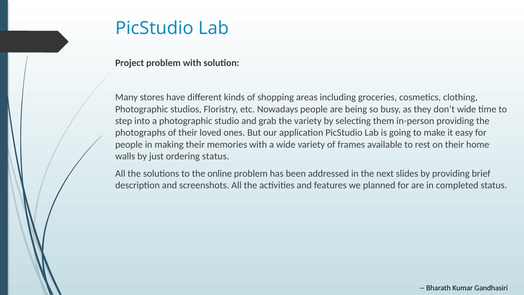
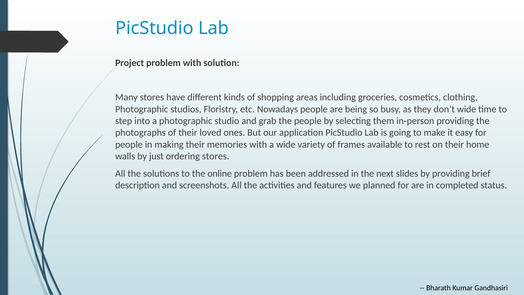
the variety: variety -> people
ordering status: status -> stores
